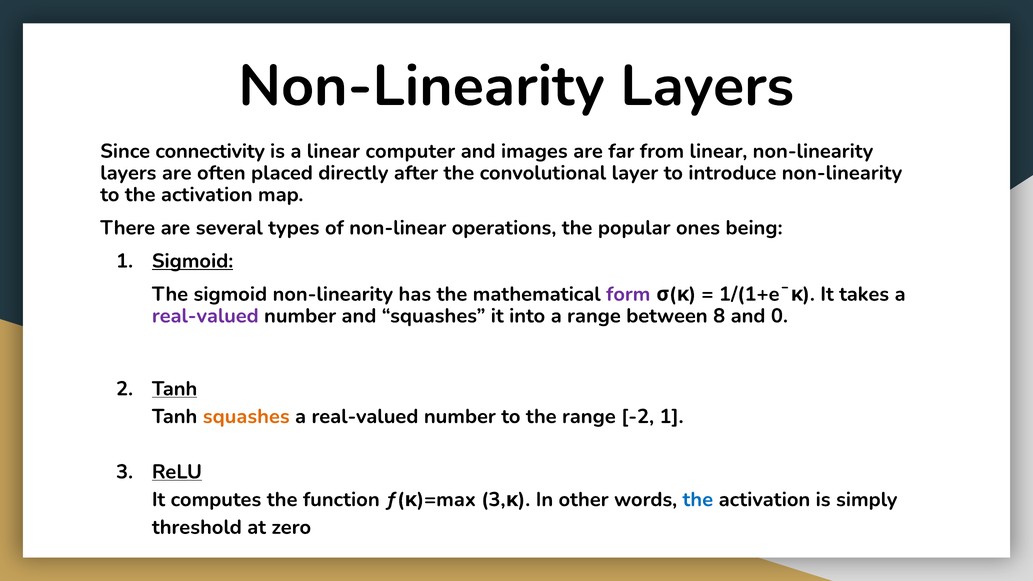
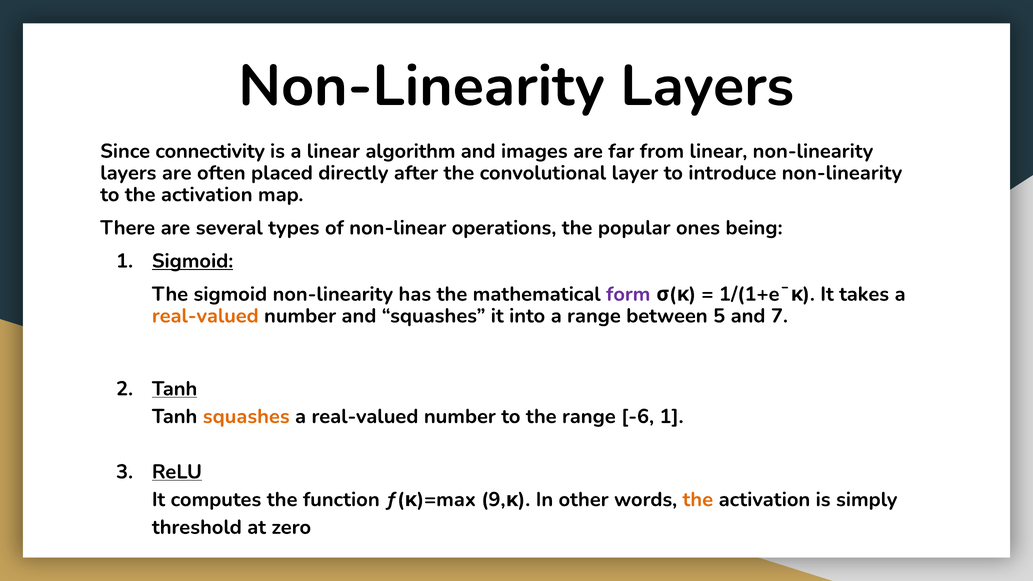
computer: computer -> algorithm
real-valued at (205, 316) colour: purple -> orange
8: 8 -> 5
0: 0 -> 7
-2: -2 -> -6
3 at (493, 500): 3 -> 9
the at (698, 500) colour: blue -> orange
